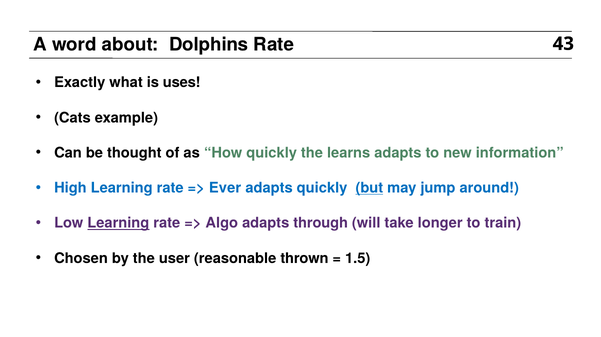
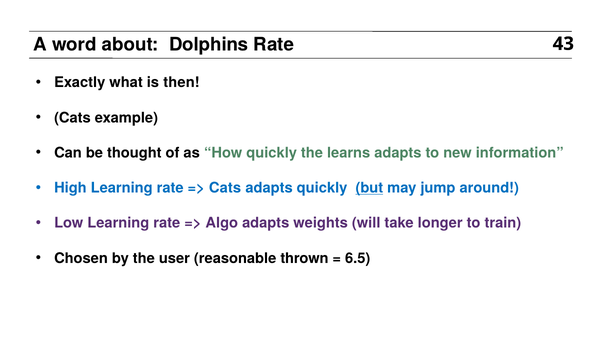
uses: uses -> then
Ever at (225, 188): Ever -> Cats
Learning at (118, 223) underline: present -> none
through: through -> weights
1.5: 1.5 -> 6.5
